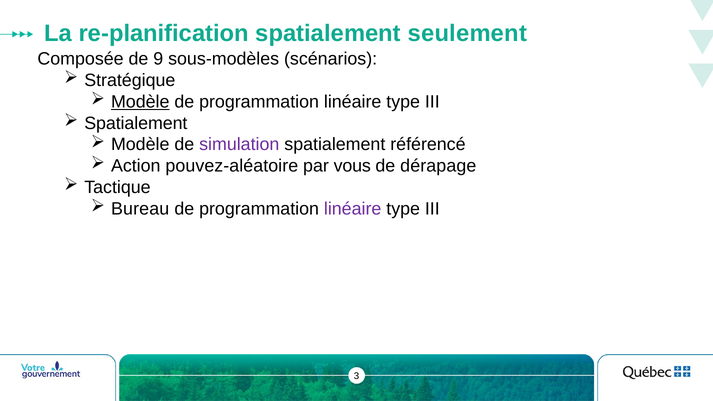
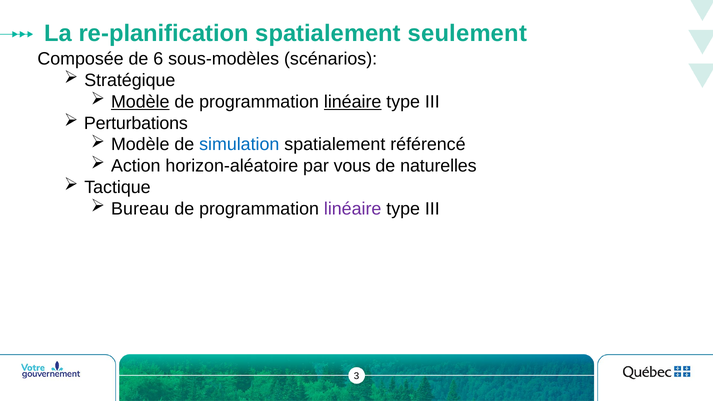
9: 9 -> 6
linéaire at (353, 102) underline: none -> present
Spatialement at (136, 123): Spatialement -> Perturbations
simulation colour: purple -> blue
pouvez-aléatoire: pouvez-aléatoire -> horizon-aléatoire
dérapage: dérapage -> naturelles
